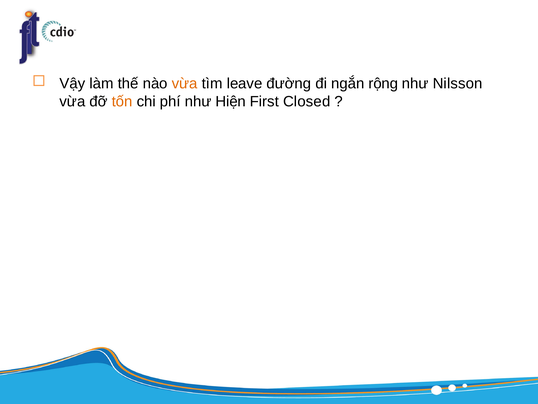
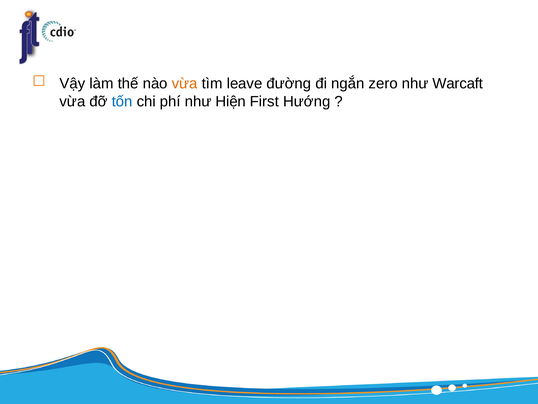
rộng: rộng -> zero
Nilsson: Nilsson -> Warcaft
tốn colour: orange -> blue
Closed: Closed -> Hướng
